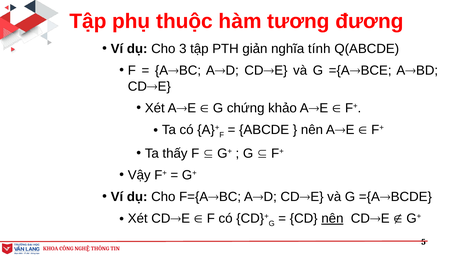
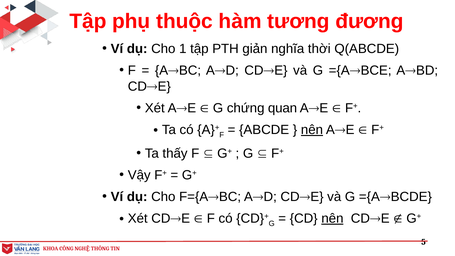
3: 3 -> 1
tính: tính -> thời
khảo: khảo -> quan
nên at (312, 130) underline: none -> present
